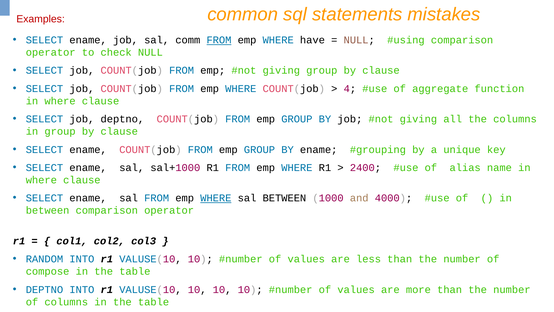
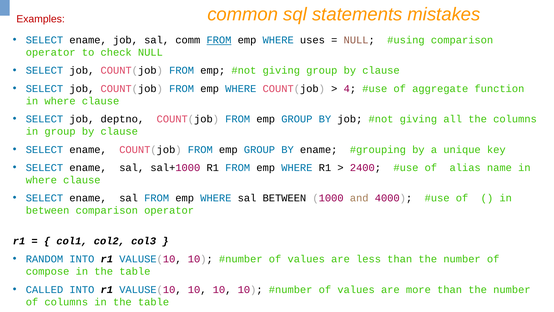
have: have -> uses
WHERE at (216, 198) underline: present -> none
DEPTNO at (44, 289): DEPTNO -> CALLED
